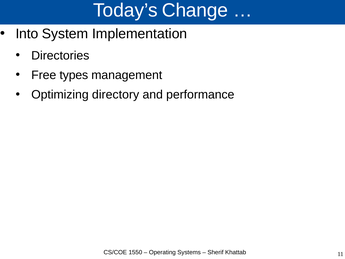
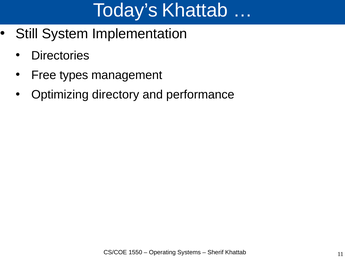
Today’s Change: Change -> Khattab
Into: Into -> Still
